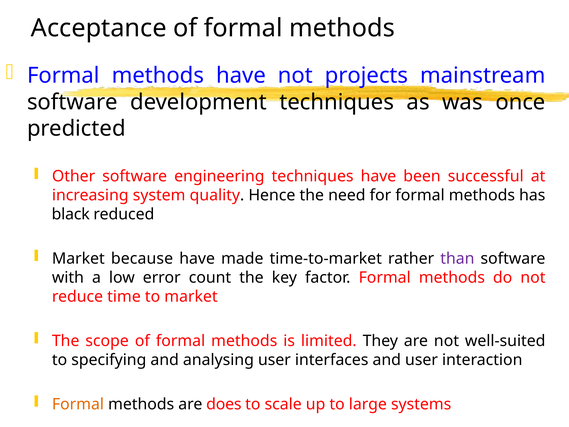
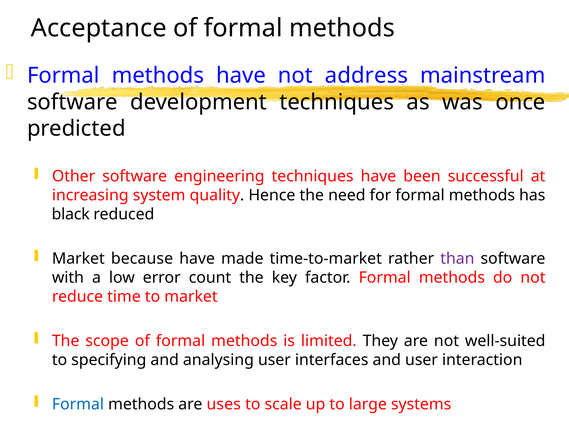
projects: projects -> address
Formal at (78, 404) colour: orange -> blue
does: does -> uses
